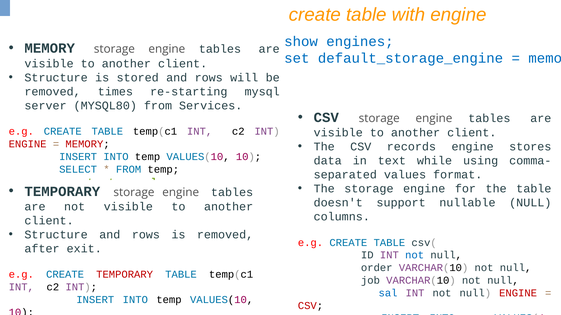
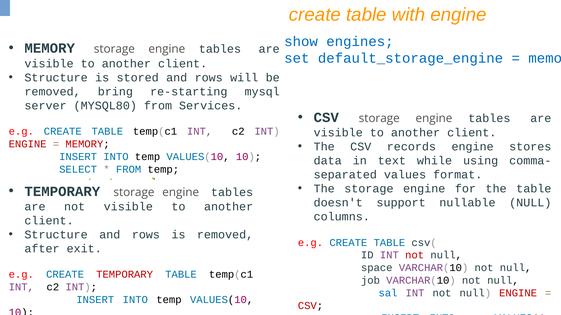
times: times -> bring
not at (415, 256) colour: blue -> red
order: order -> space
